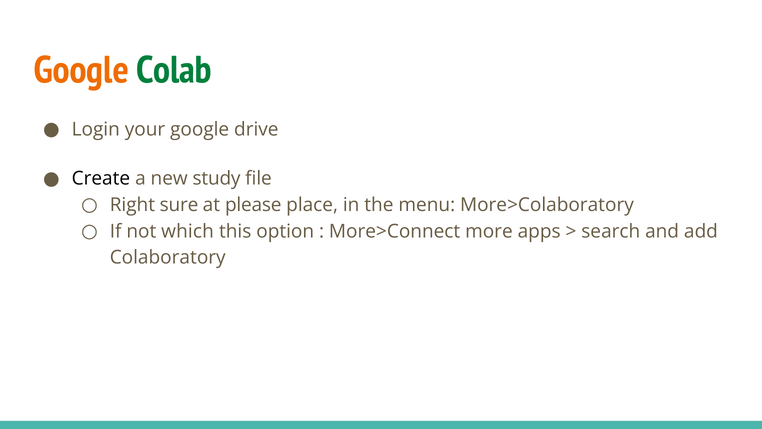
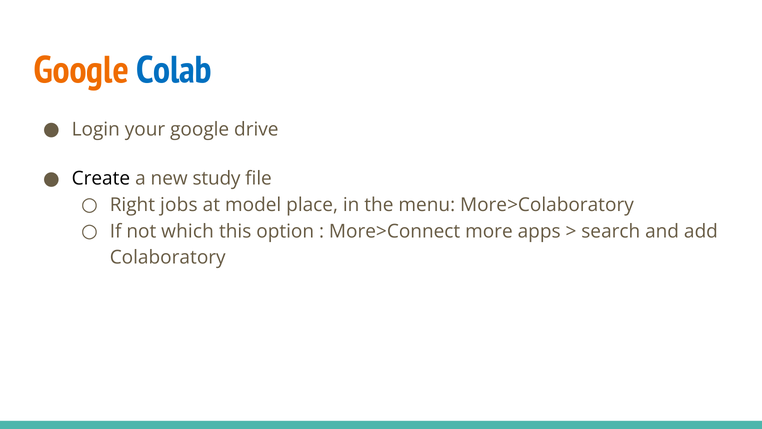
Colab colour: green -> blue
sure: sure -> jobs
please: please -> model
